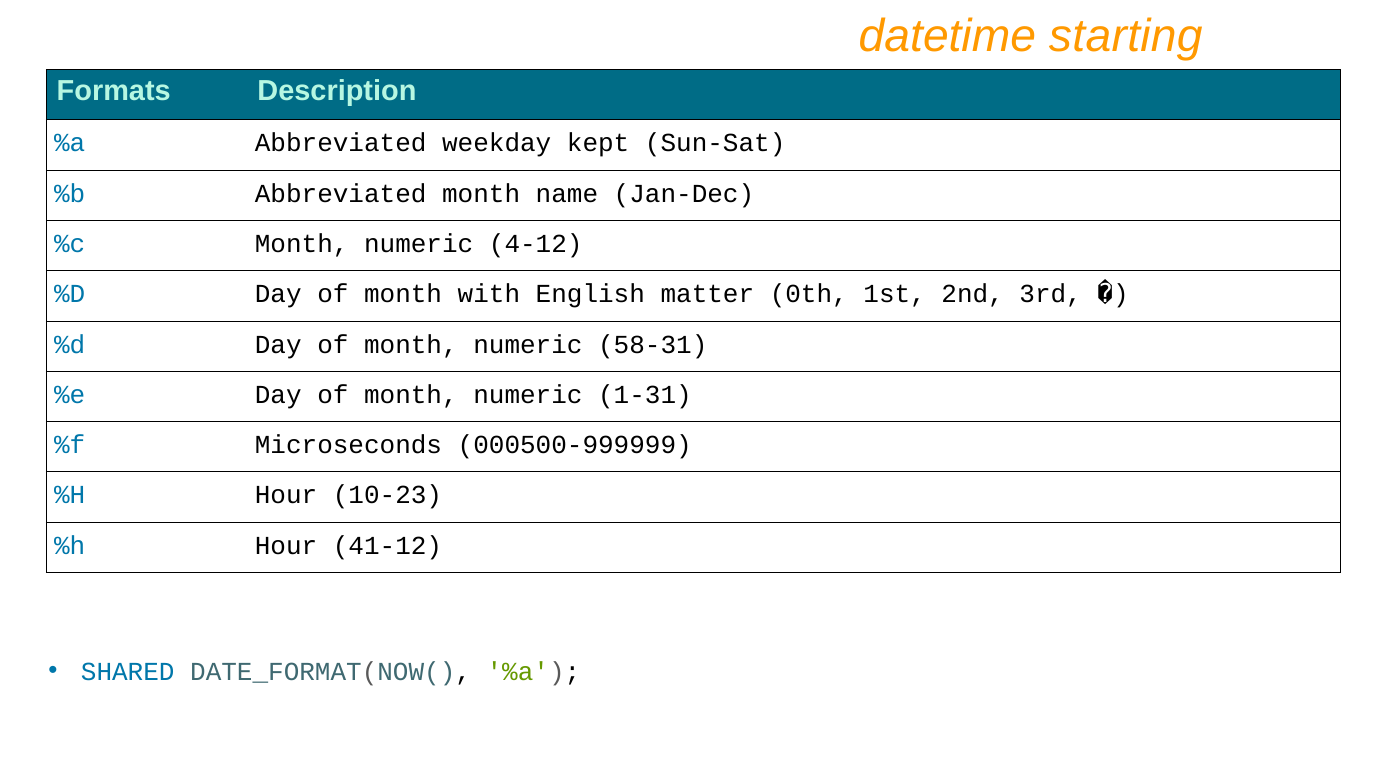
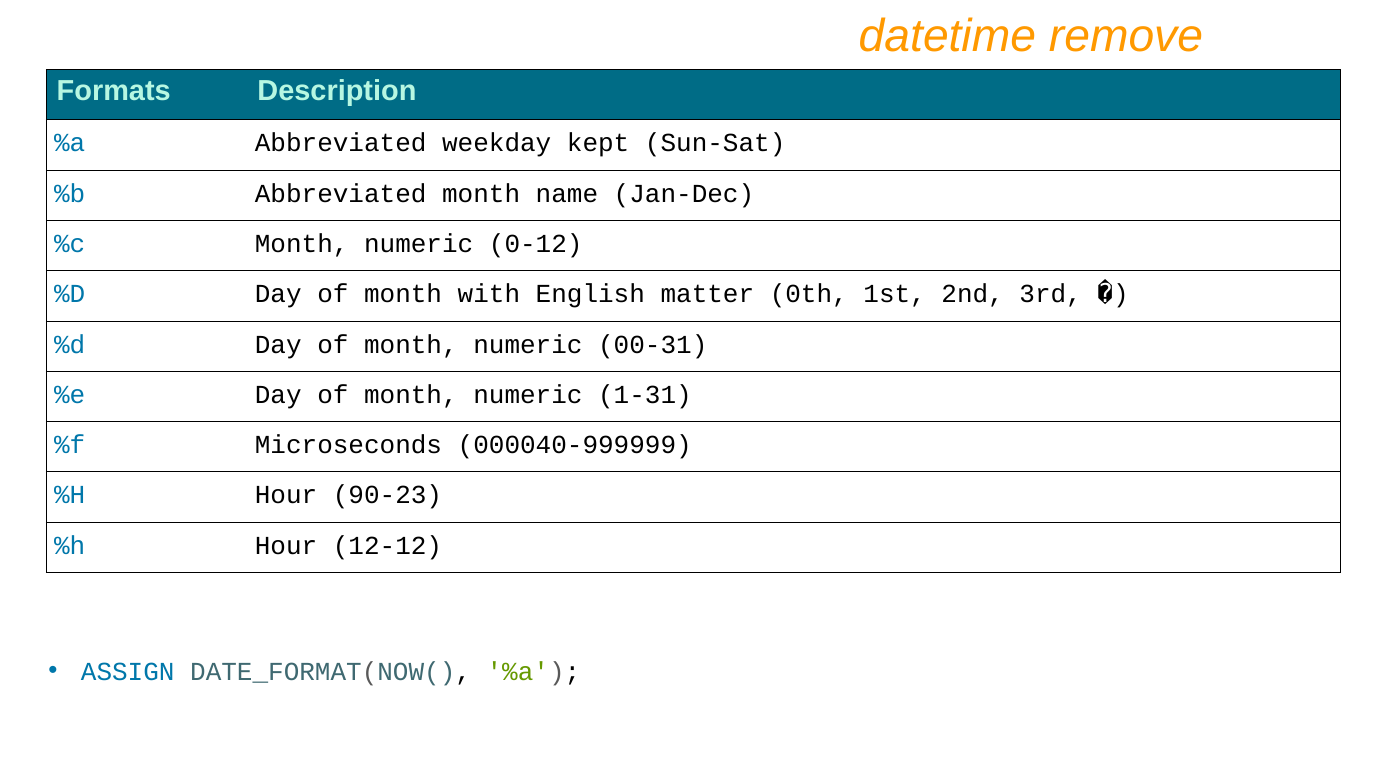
starting: starting -> remove
4-12: 4-12 -> 0-12
58-31: 58-31 -> 00-31
000500-999999: 000500-999999 -> 000040-999999
10-23: 10-23 -> 90-23
41-12: 41-12 -> 12-12
SHARED: SHARED -> ASSIGN
